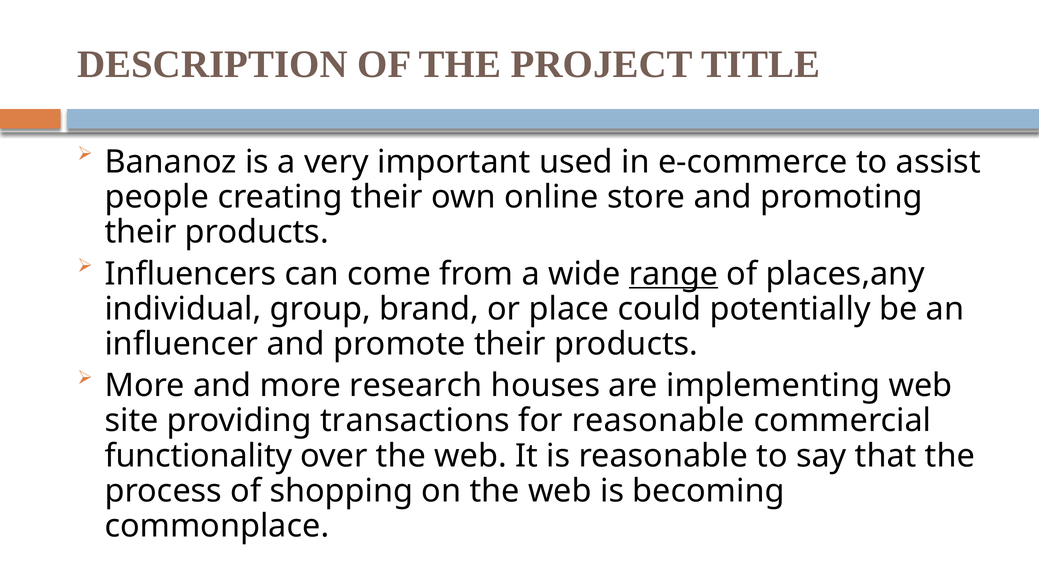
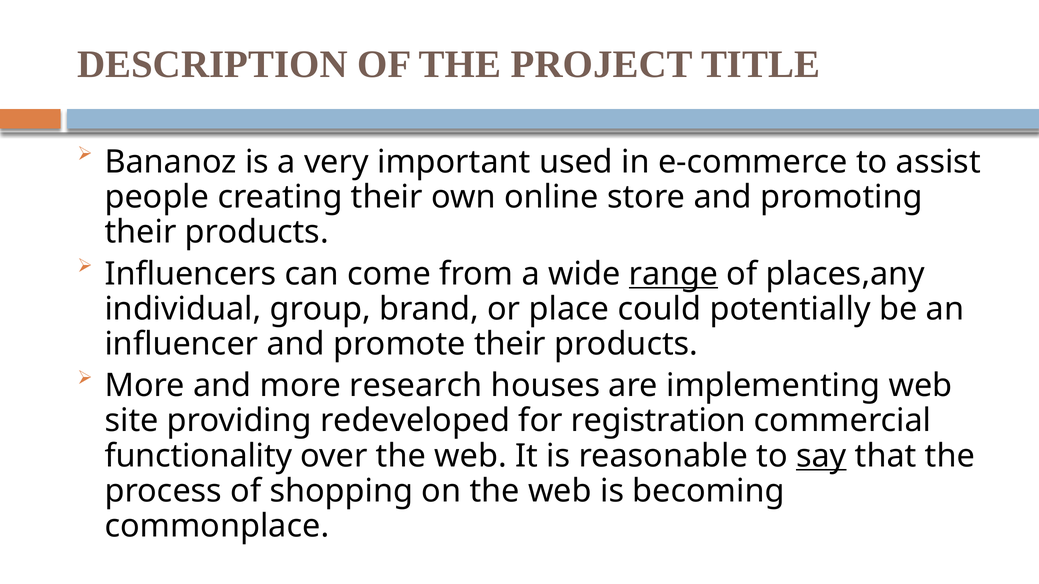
transactions: transactions -> redeveloped
for reasonable: reasonable -> registration
say underline: none -> present
